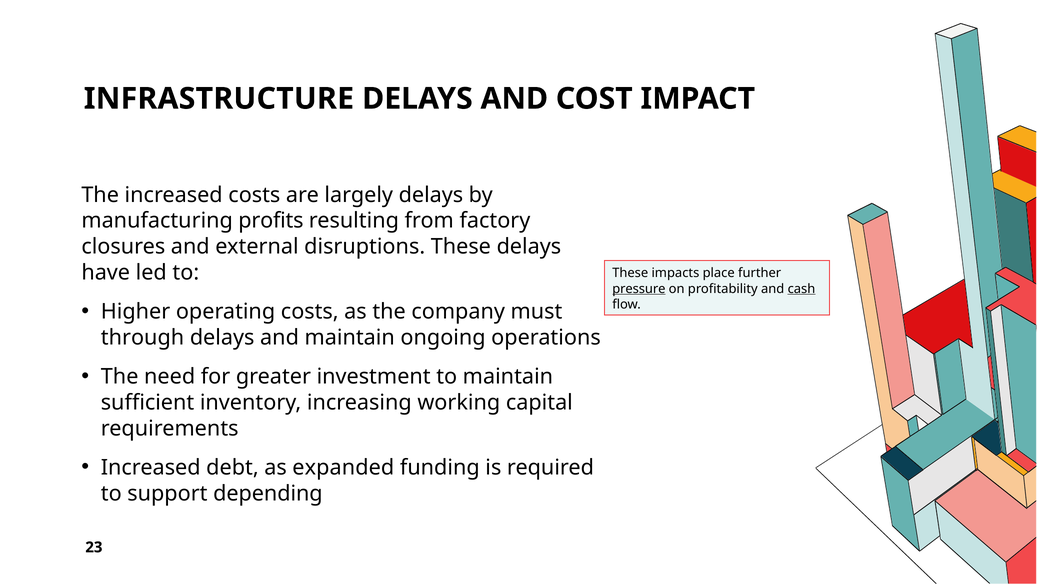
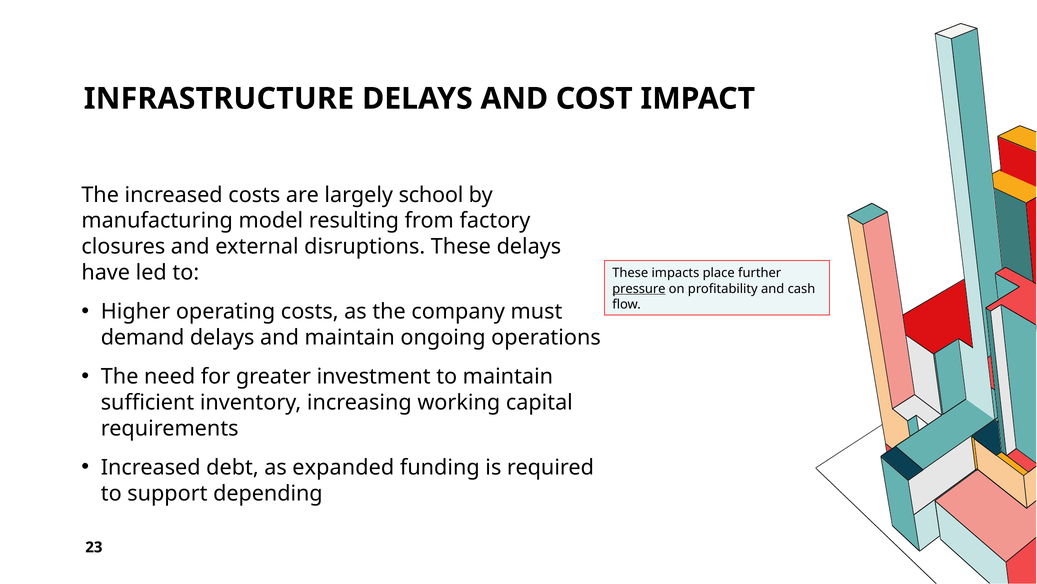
largely delays: delays -> school
profits: profits -> model
cash underline: present -> none
through: through -> demand
